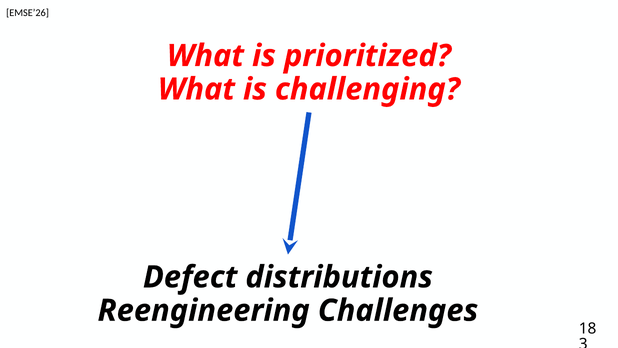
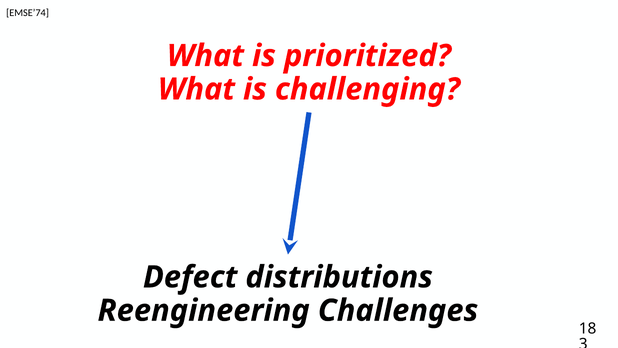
EMSE’26: EMSE’26 -> EMSE’74
